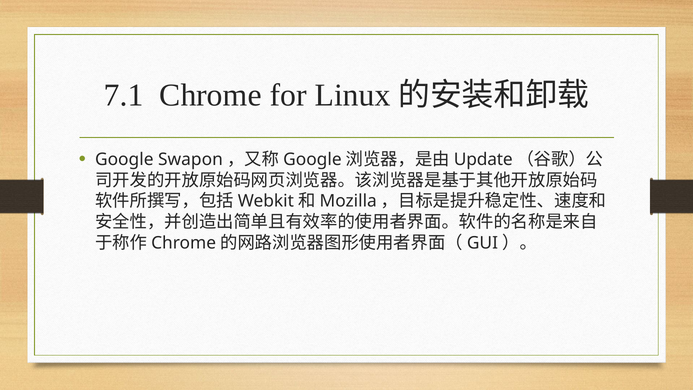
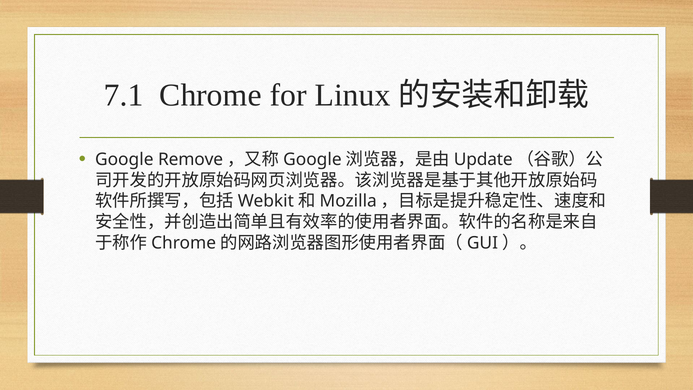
Swapon: Swapon -> Remove
